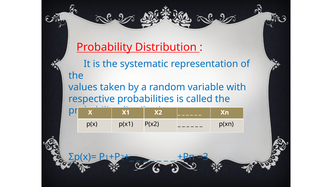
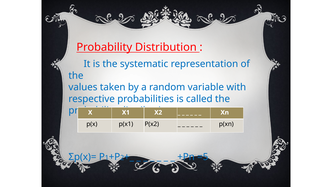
=3: =3 -> =5
